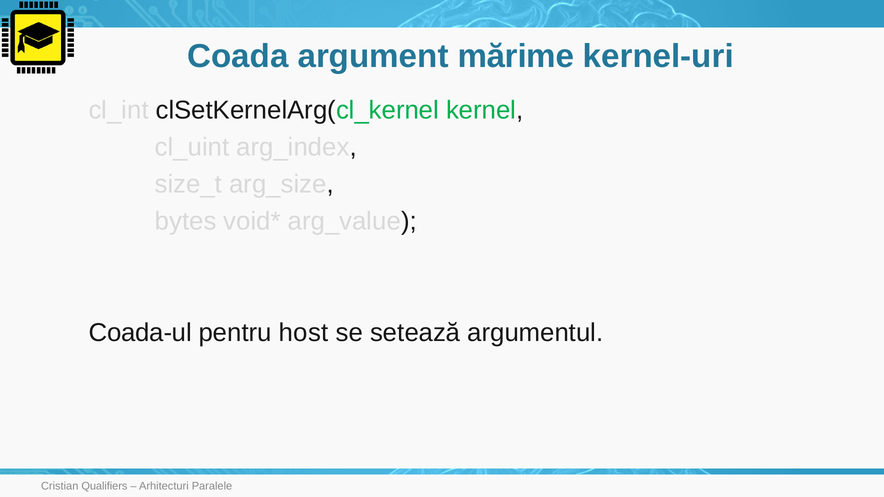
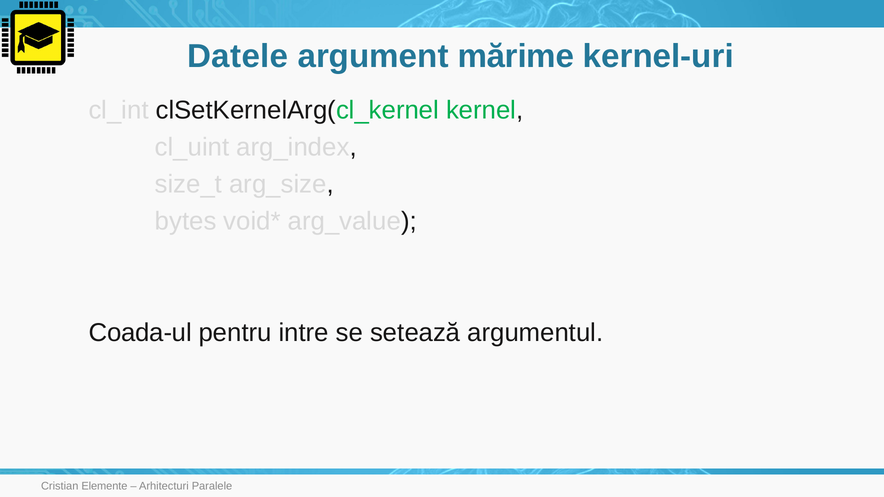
Coada: Coada -> Datele
host: host -> intre
Qualifiers: Qualifiers -> Elemente
